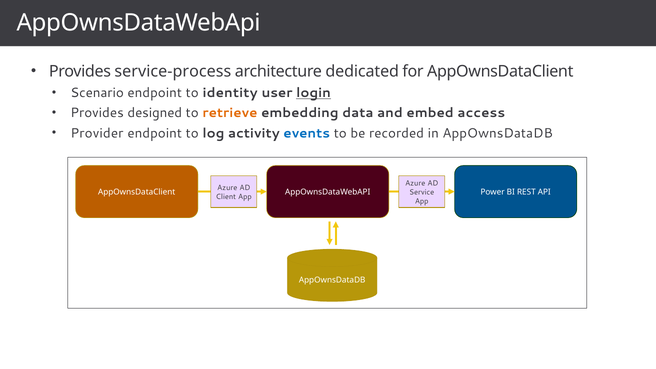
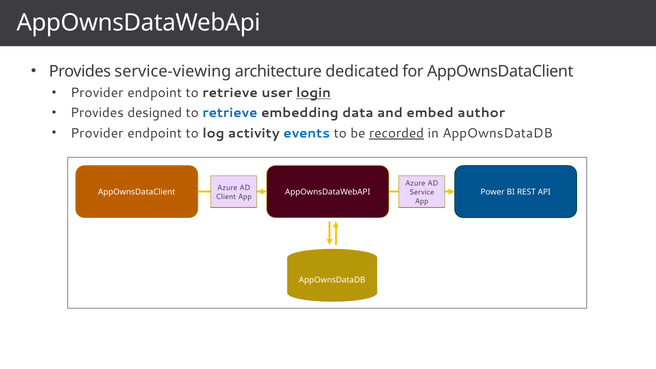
service-process: service-process -> service-viewing
Scenario at (97, 93): Scenario -> Provider
endpoint to identity: identity -> retrieve
retrieve at (230, 113) colour: orange -> blue
access: access -> author
recorded underline: none -> present
